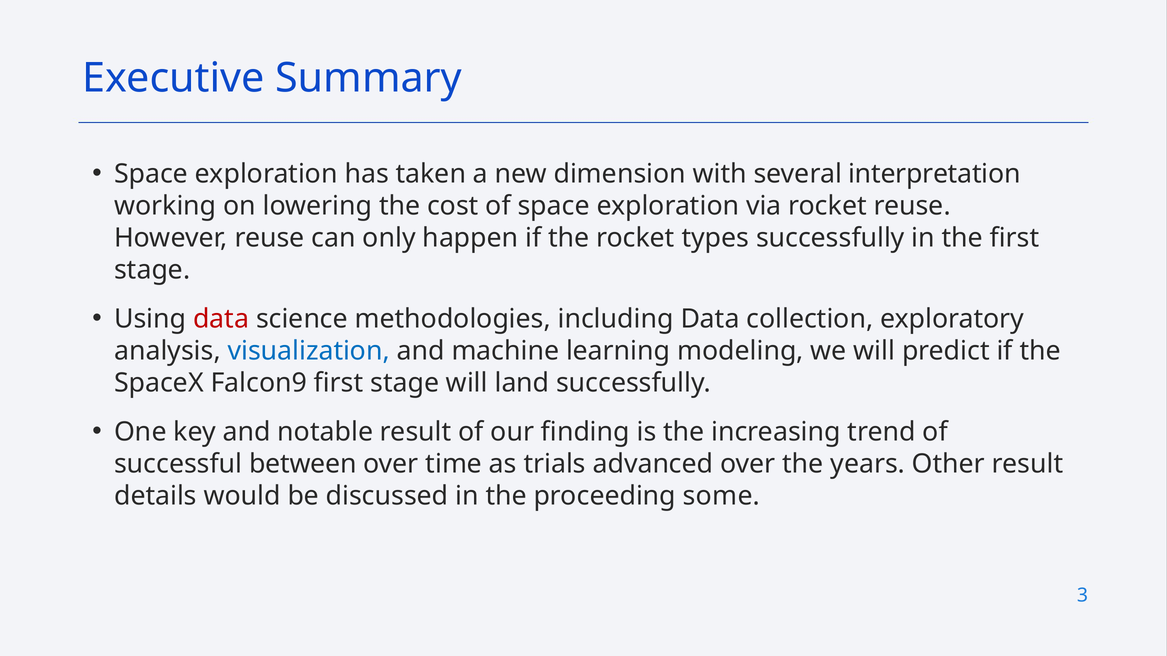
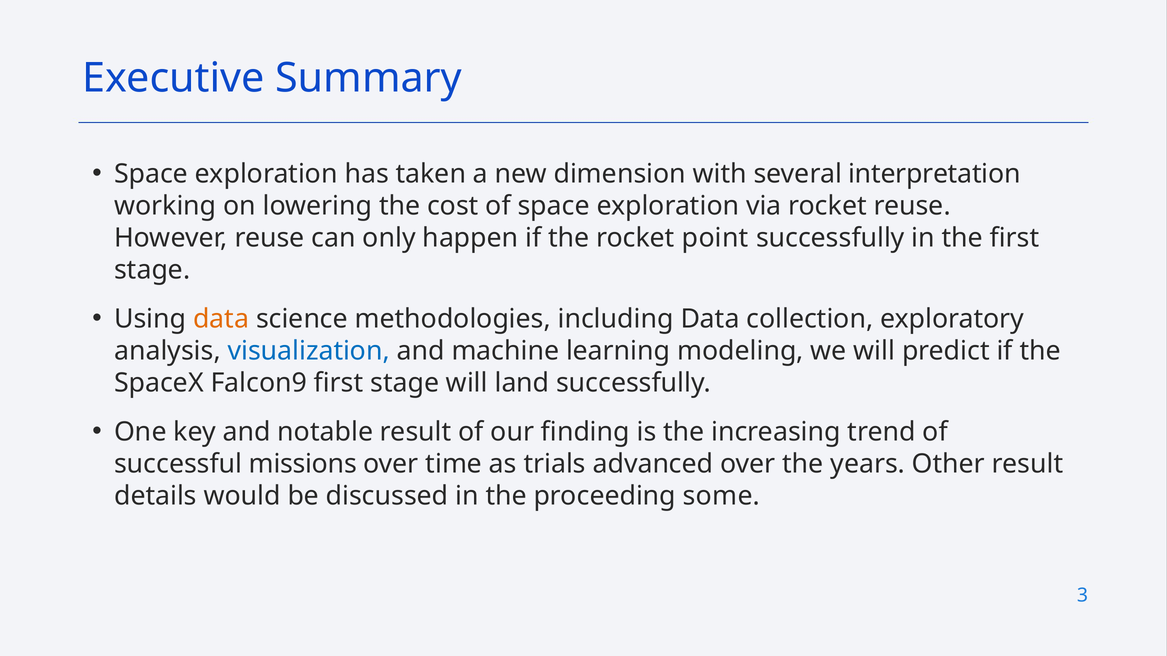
types: types -> point
data at (221, 319) colour: red -> orange
between: between -> missions
